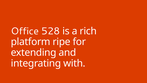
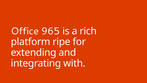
528: 528 -> 965
